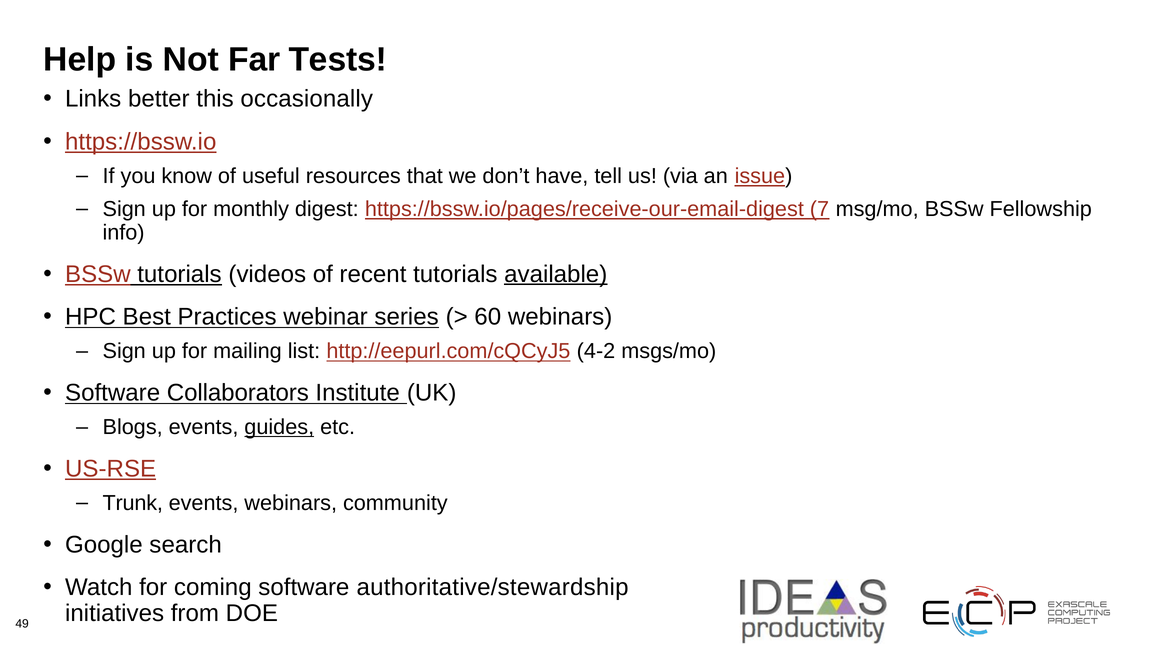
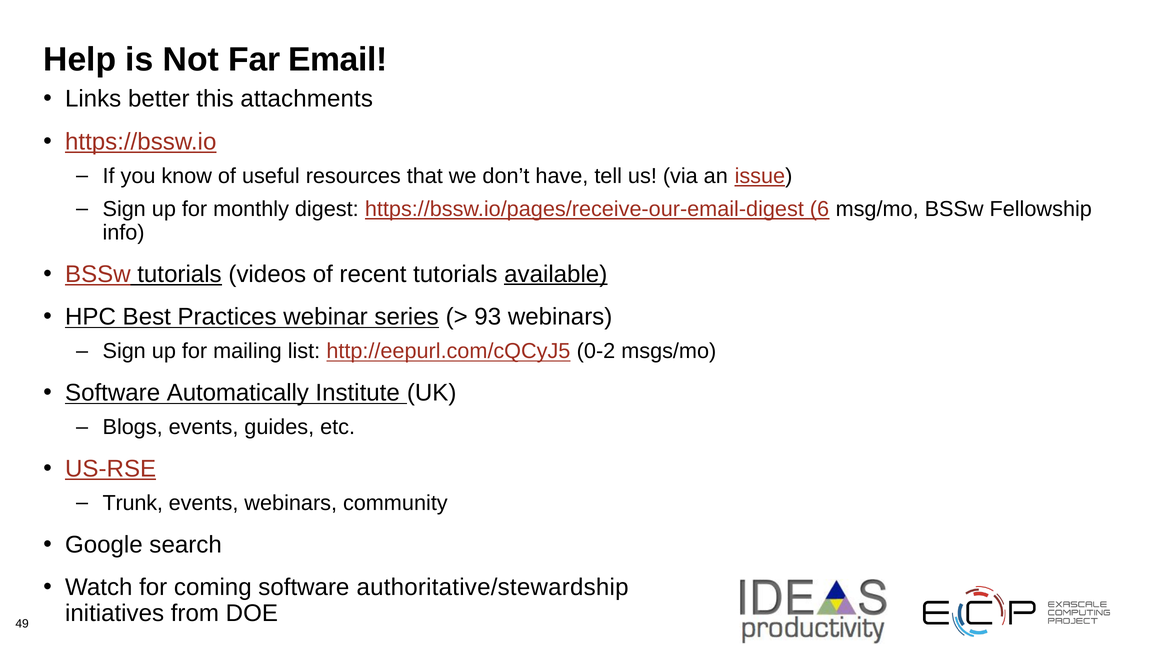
Tests: Tests -> Email
occasionally: occasionally -> attachments
7: 7 -> 6
60: 60 -> 93
4-2: 4-2 -> 0-2
Collaborators: Collaborators -> Automatically
guides underline: present -> none
